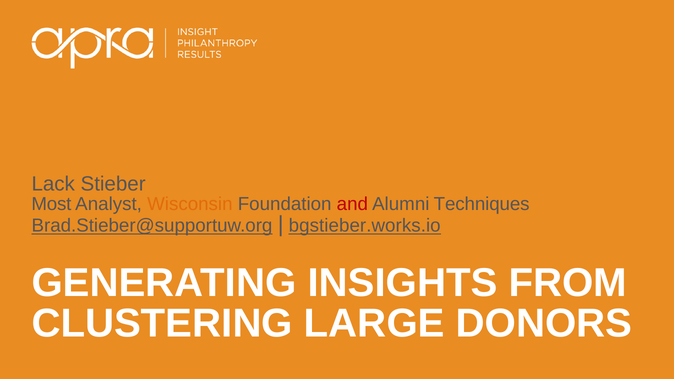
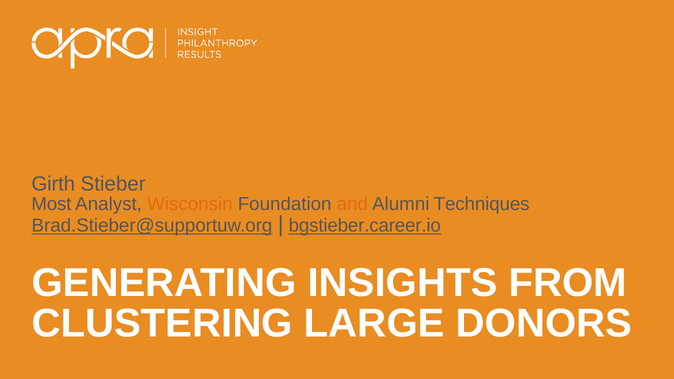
Lack: Lack -> Girth
and colour: red -> orange
bgstieber.works.io: bgstieber.works.io -> bgstieber.career.io
